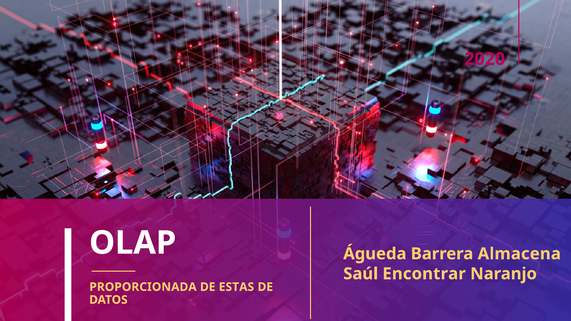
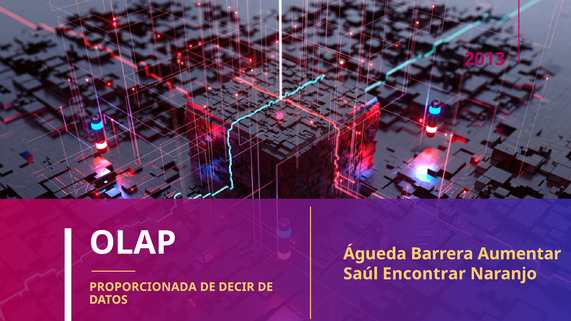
2020: 2020 -> 2013
Almacena: Almacena -> Aumentar
ESTAS: ESTAS -> DECIR
